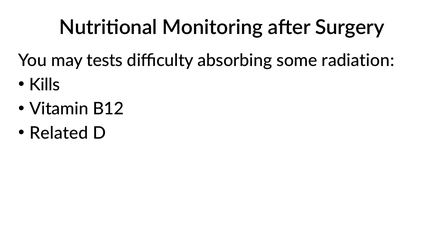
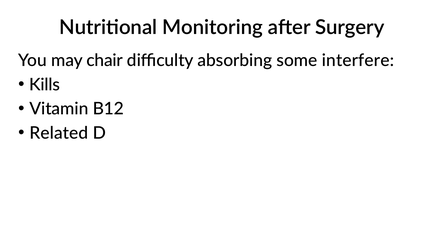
tests: tests -> chair
radiation: radiation -> interfere
